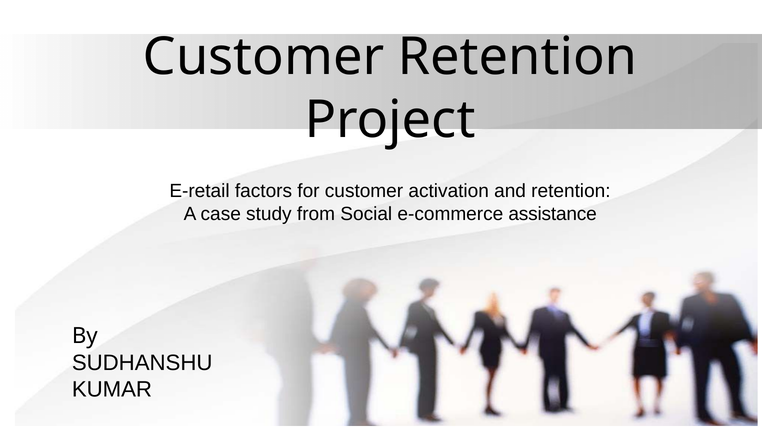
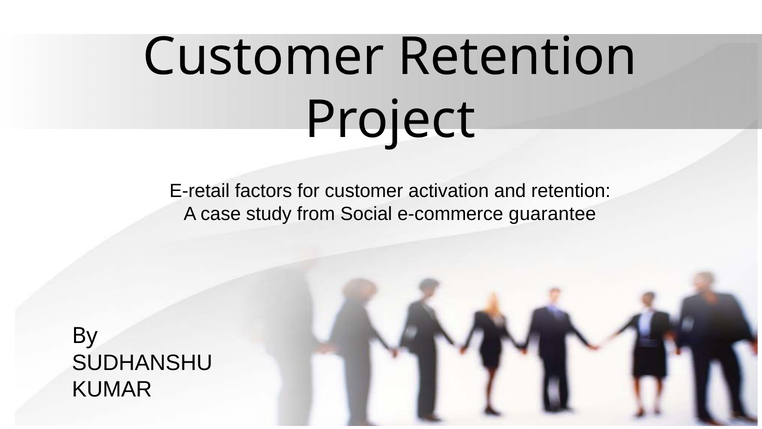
assistance: assistance -> guarantee
